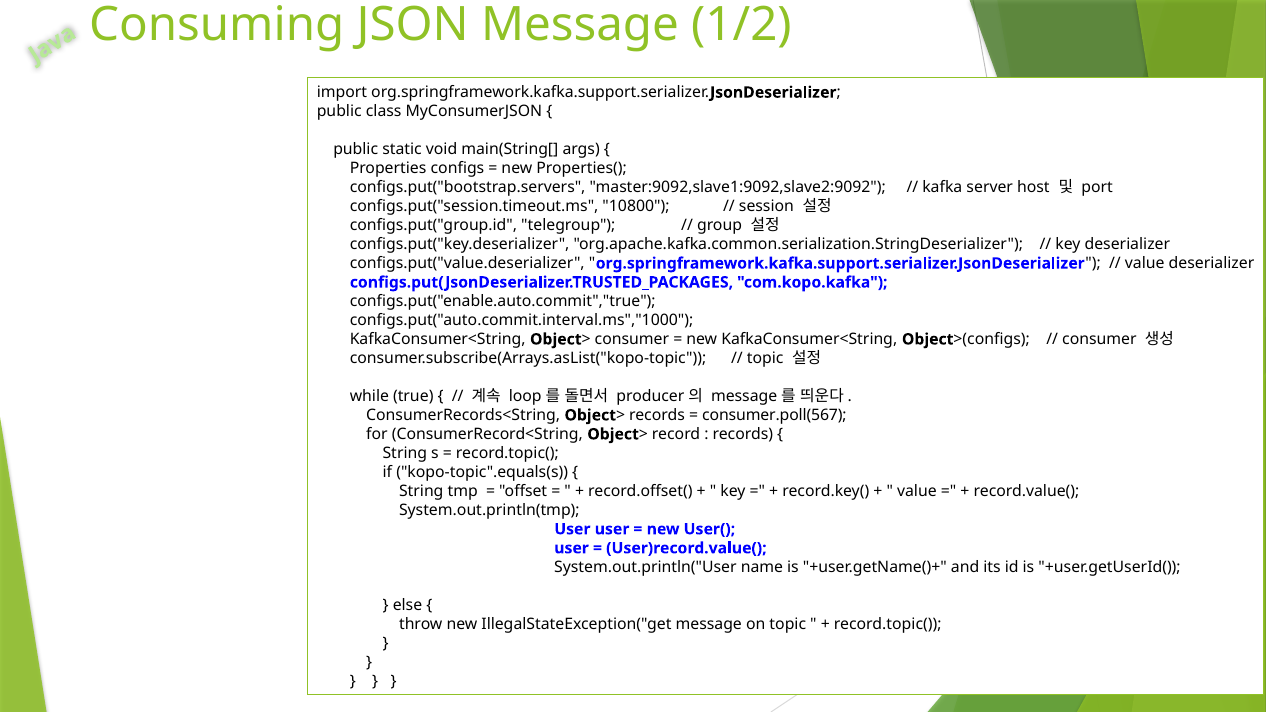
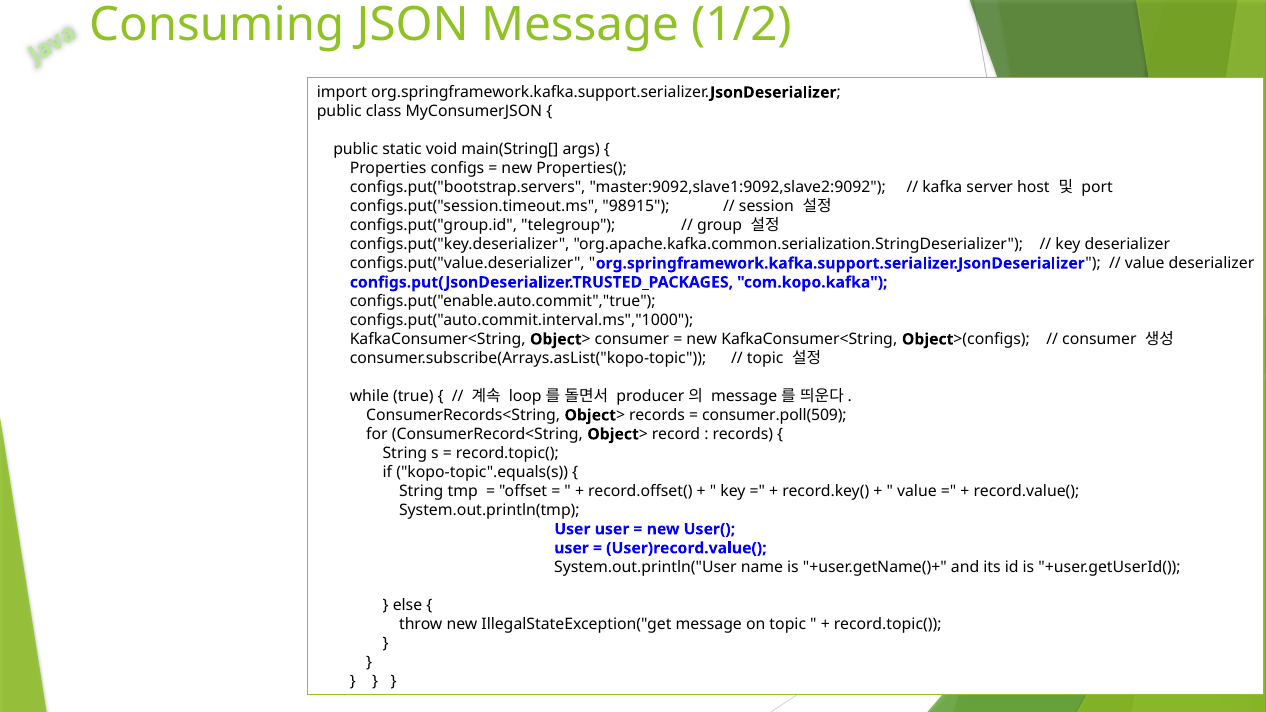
10800: 10800 -> 98915
consumer.poll(567: consumer.poll(567 -> consumer.poll(509
